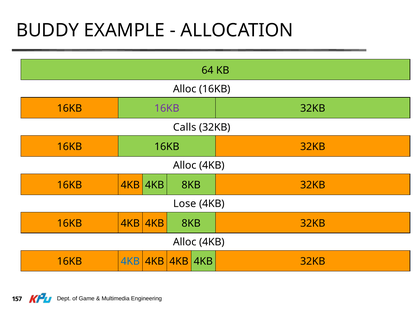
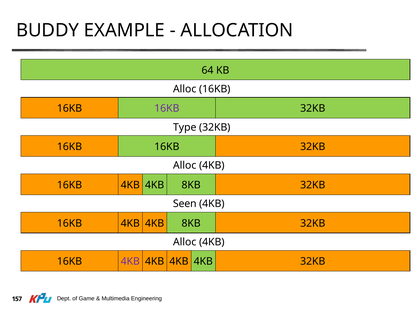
Calls: Calls -> Type
Lose: Lose -> Seen
4KB at (130, 261) colour: blue -> purple
